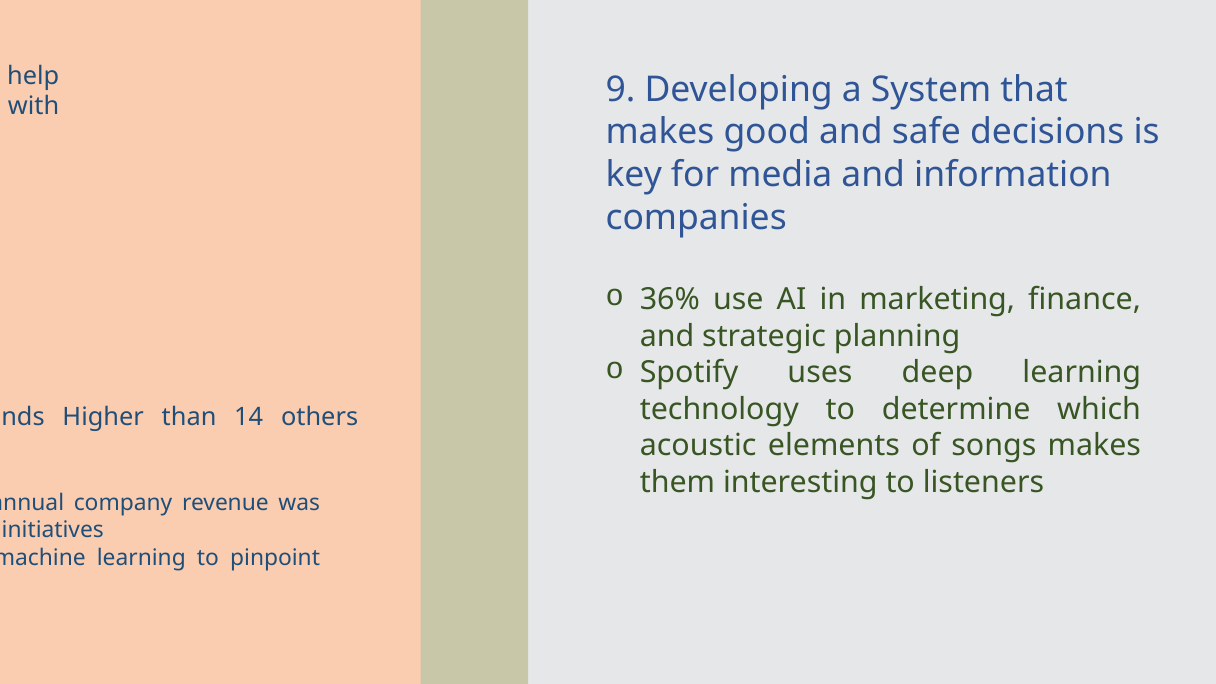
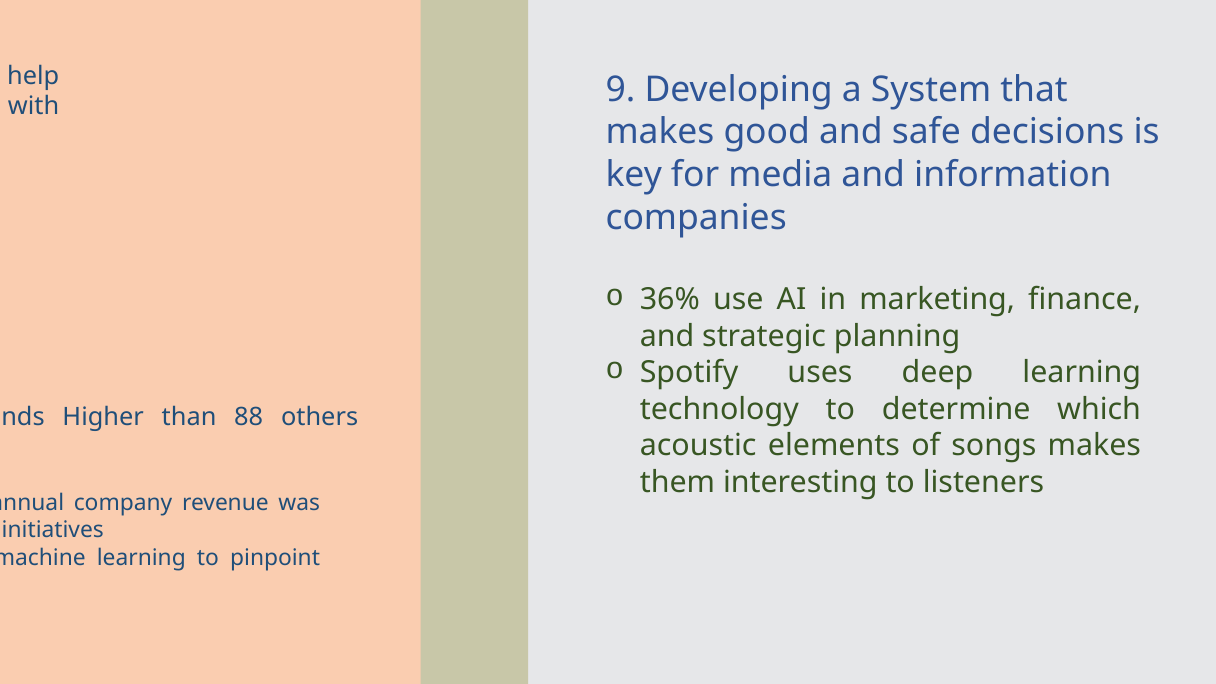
14: 14 -> 88
